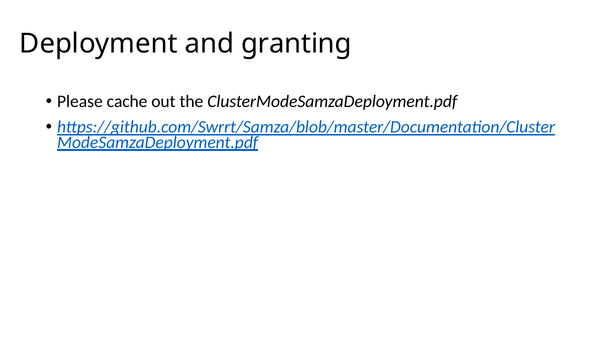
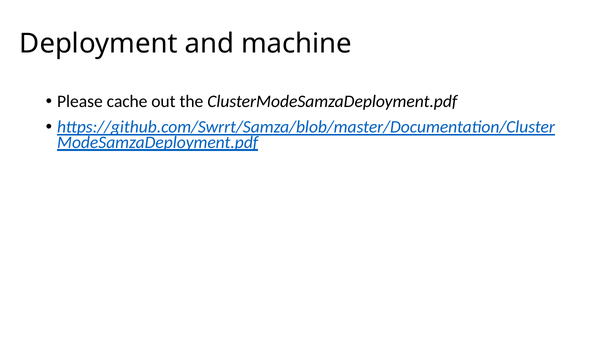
granting: granting -> machine
